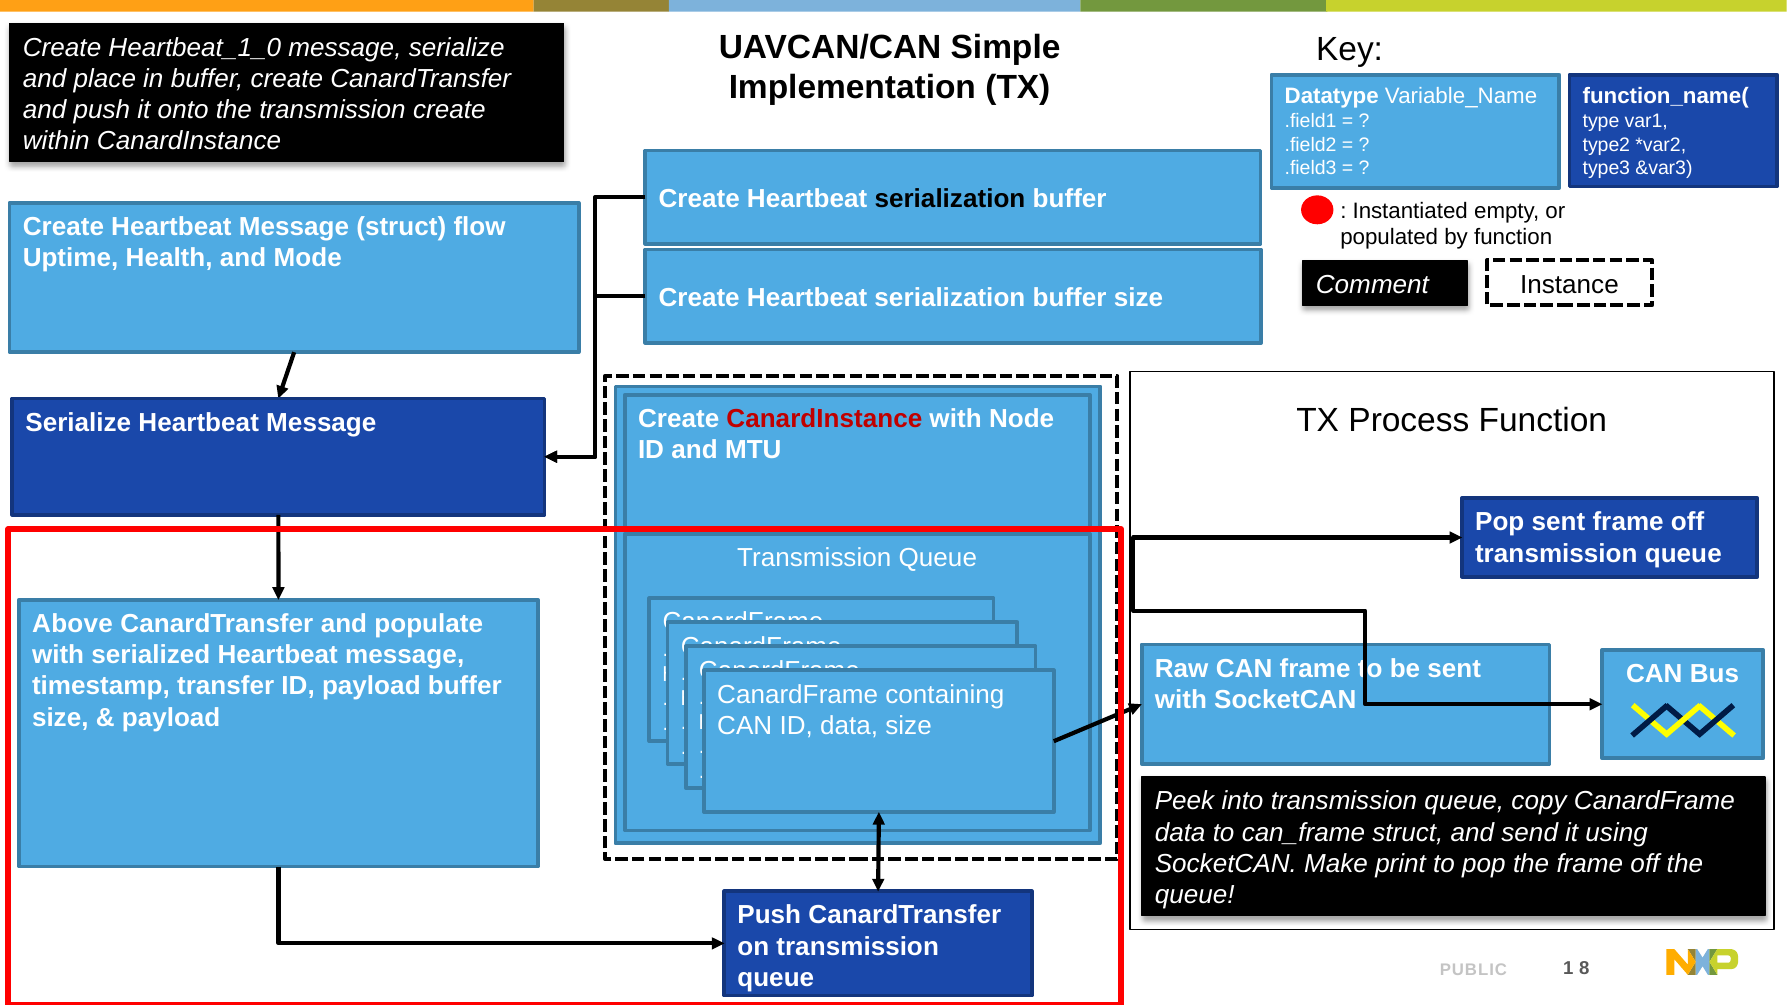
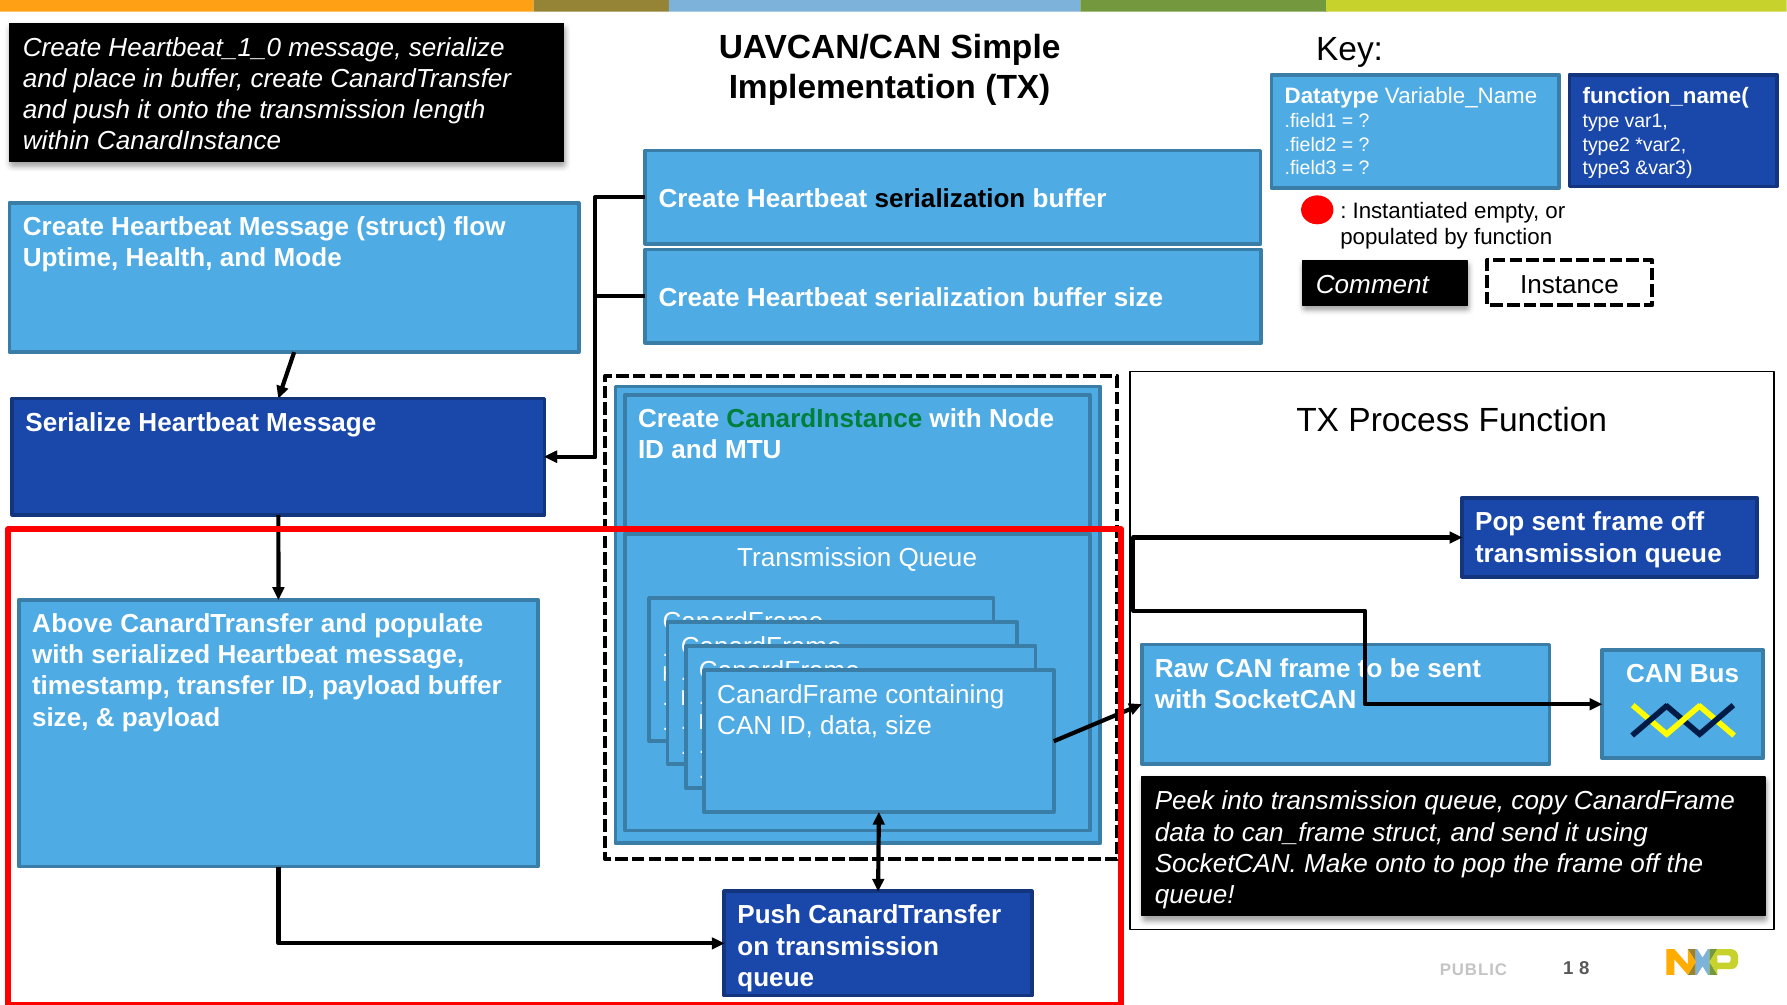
transmission create: create -> length
CanardInstance at (824, 419) colour: red -> green
Make print: print -> onto
